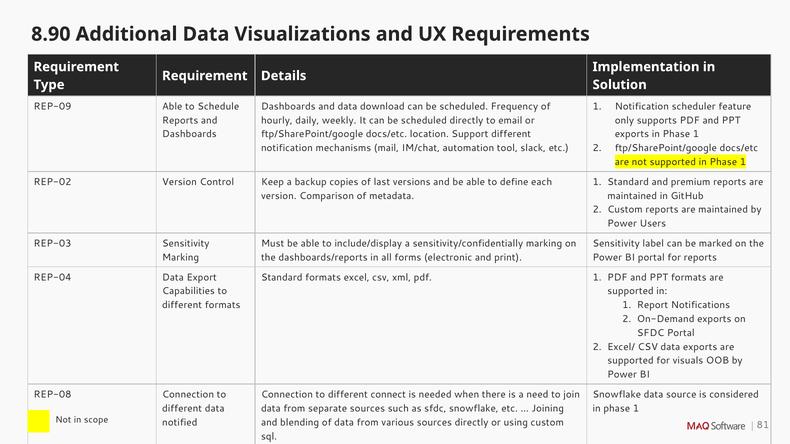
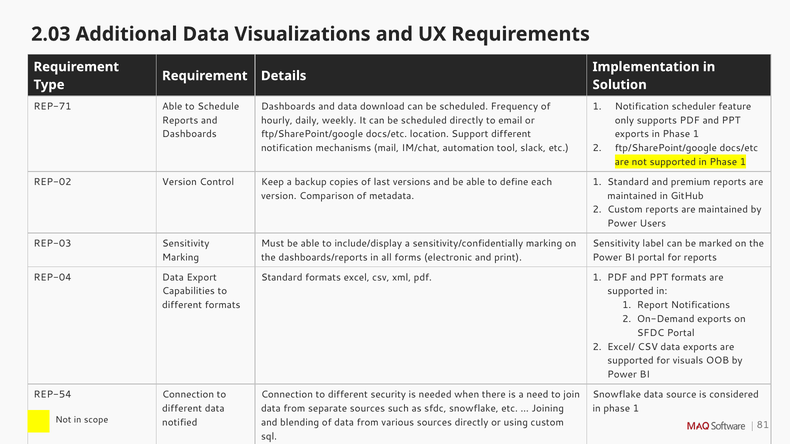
8.90: 8.90 -> 2.03
REP-09: REP-09 -> REP-71
REP-08: REP-08 -> REP-54
connect: connect -> security
